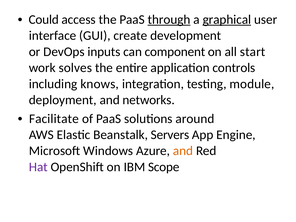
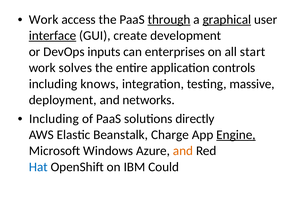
Could at (44, 20): Could -> Work
interface underline: none -> present
component: component -> enterprises
module: module -> massive
Facilitate at (54, 119): Facilitate -> Including
around: around -> directly
Servers: Servers -> Charge
Engine underline: none -> present
Hat colour: purple -> blue
Scope: Scope -> Could
